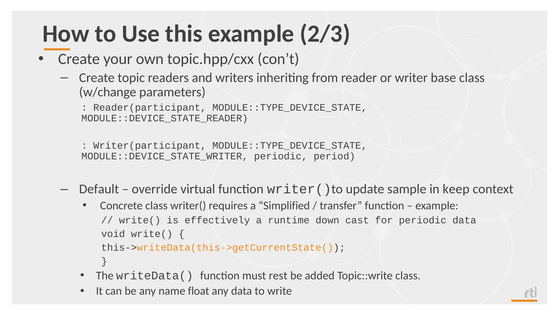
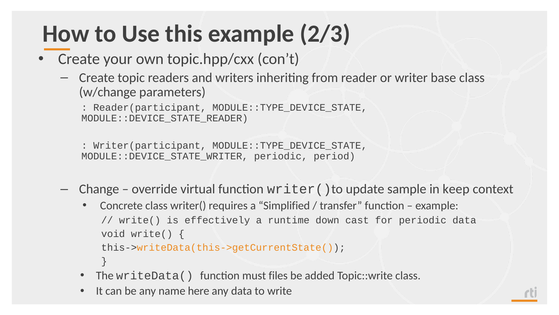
Default: Default -> Change
rest: rest -> files
float: float -> here
